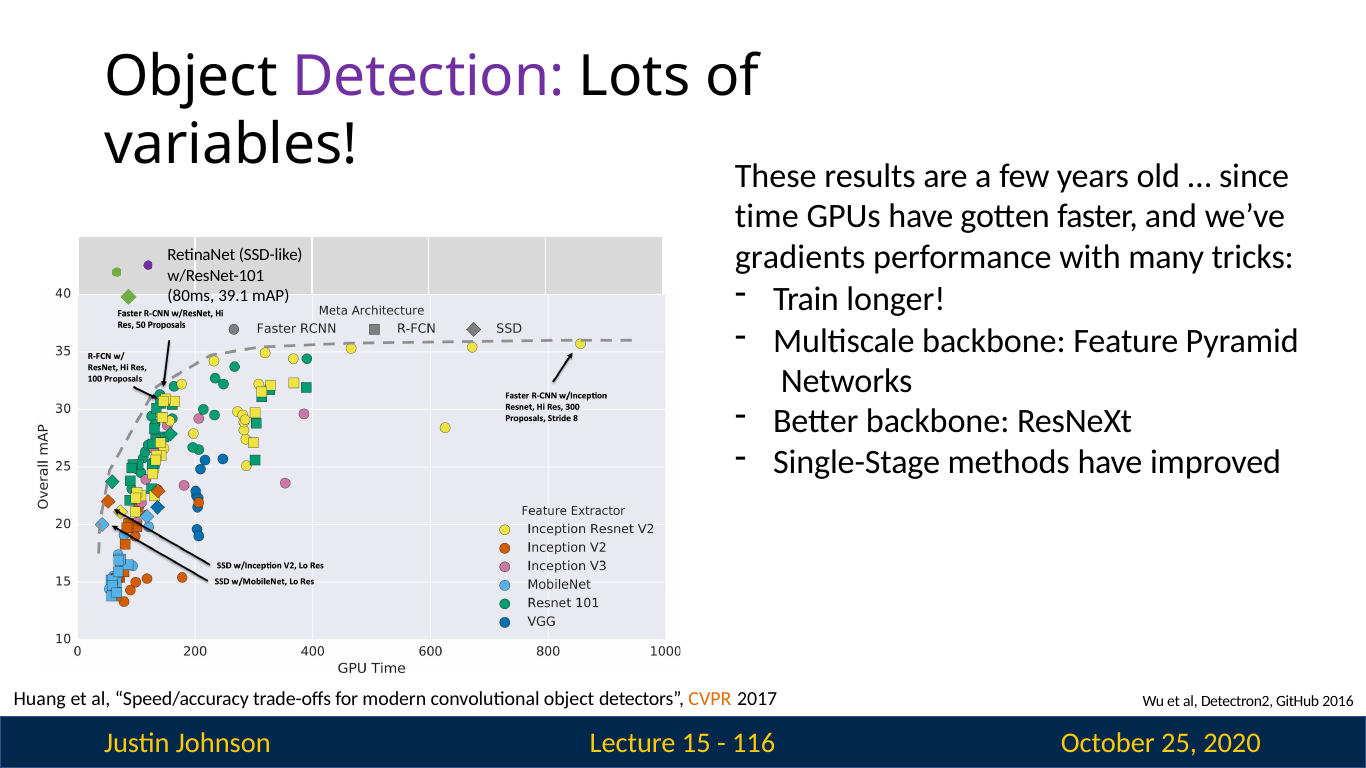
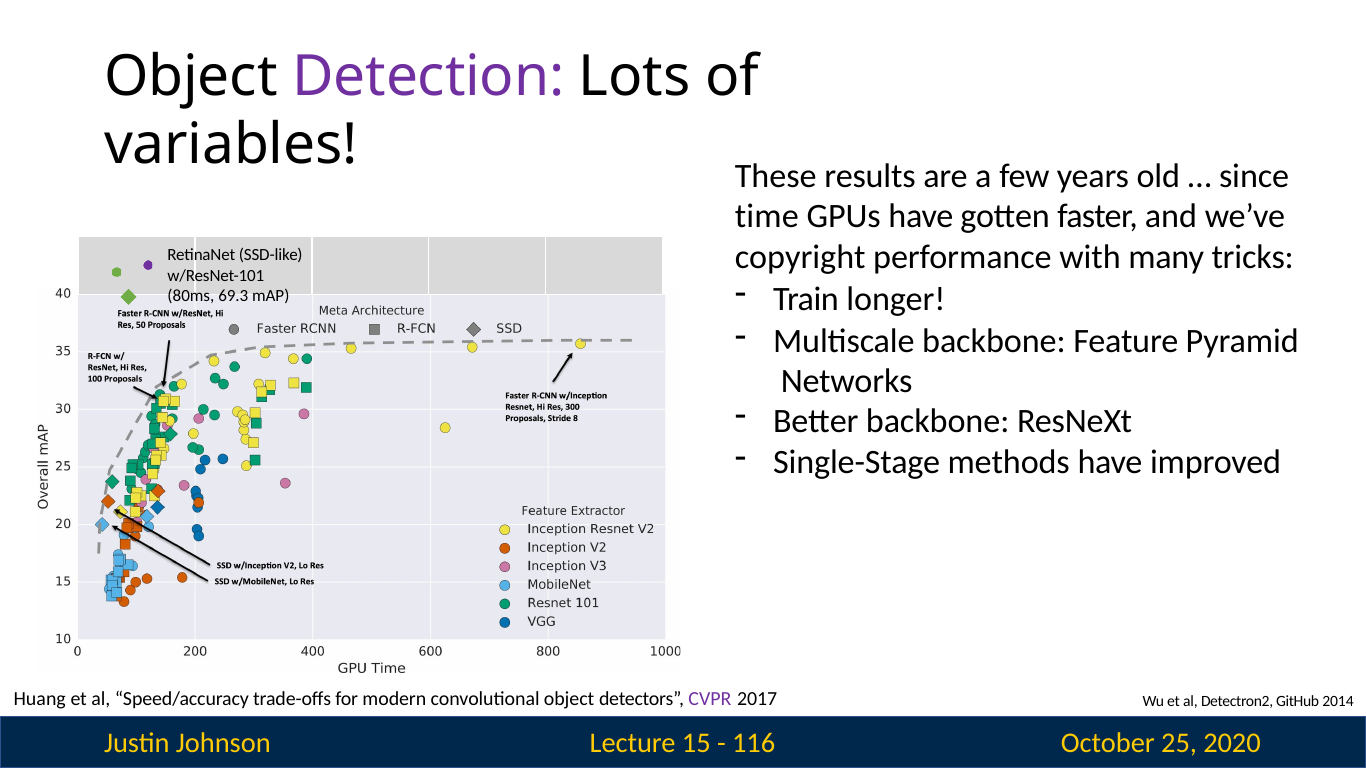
gradients: gradients -> copyright
39.1: 39.1 -> 69.3
CVPR colour: orange -> purple
2016: 2016 -> 2014
